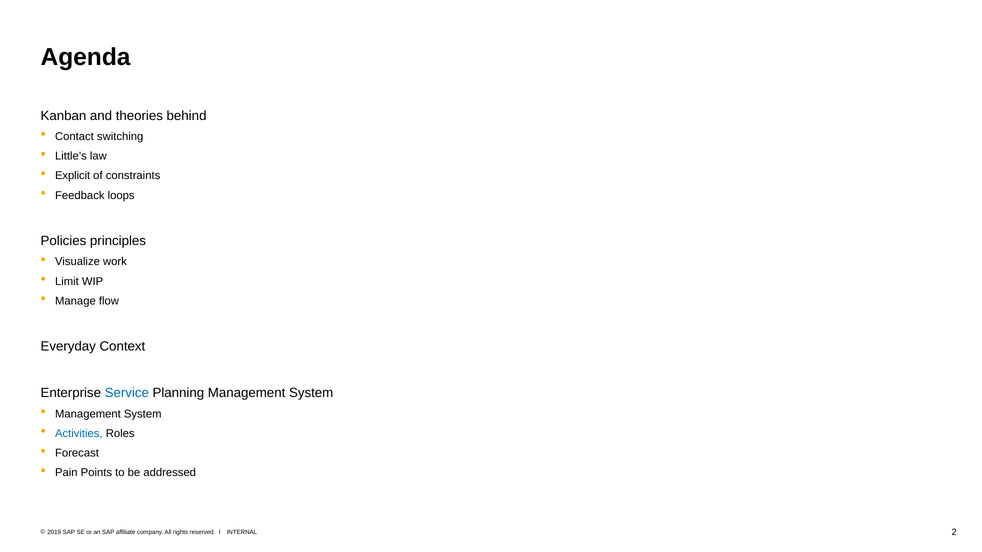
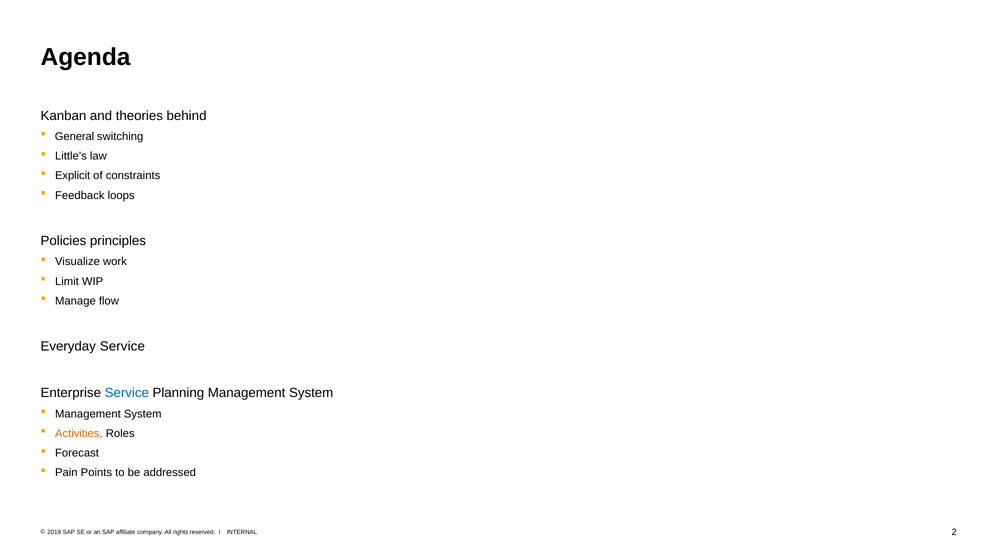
Contact: Contact -> General
Everyday Context: Context -> Service
Activities colour: blue -> orange
